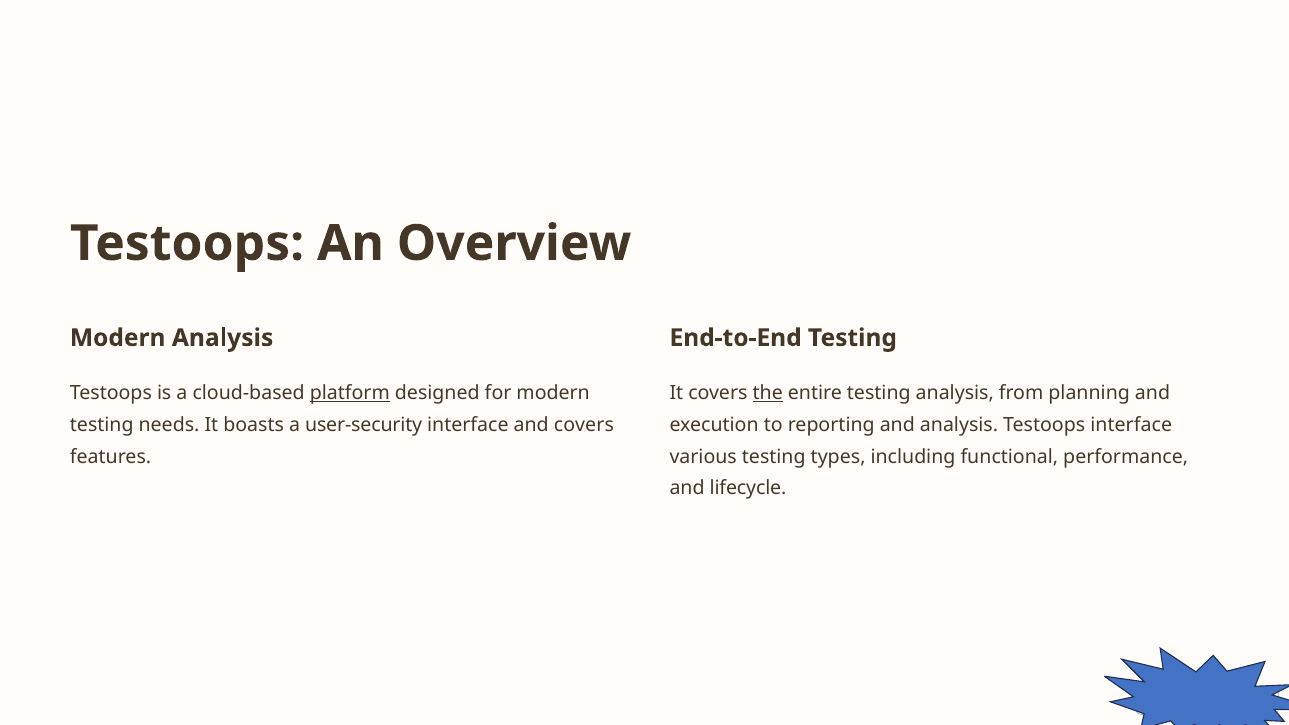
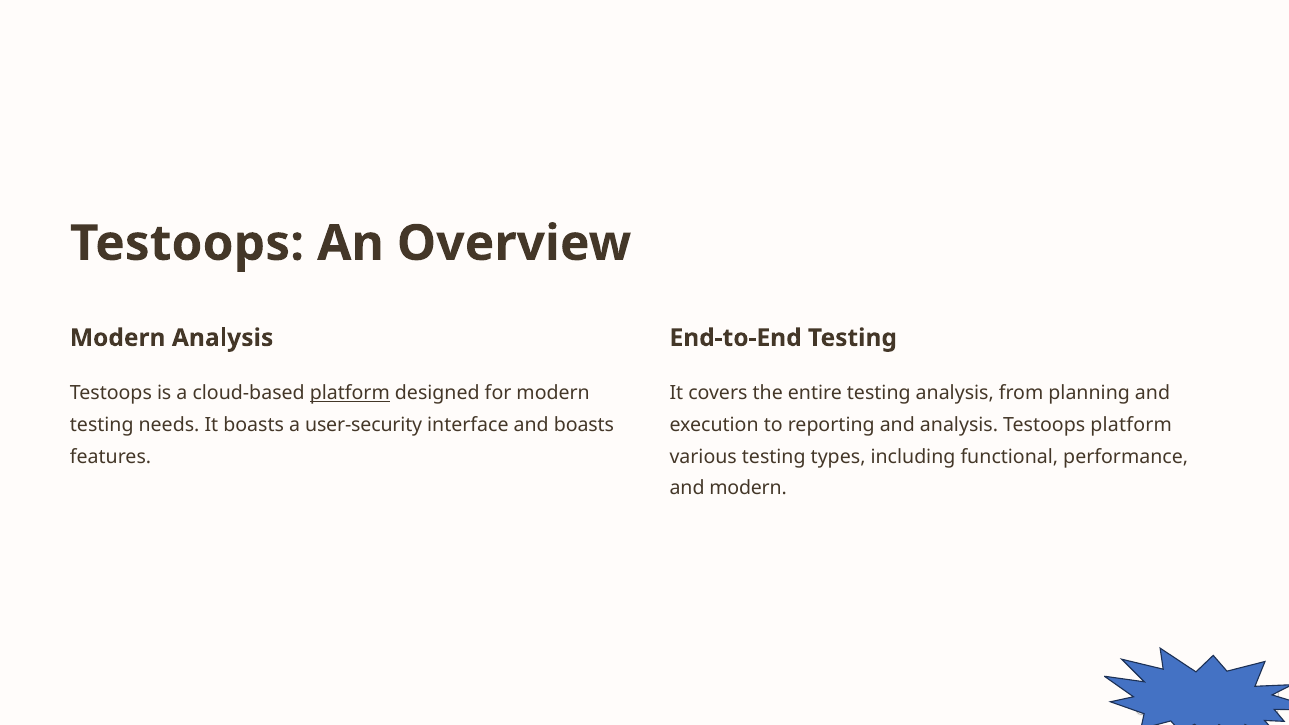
the underline: present -> none
and covers: covers -> boasts
Testoops interface: interface -> platform
and lifecycle: lifecycle -> modern
